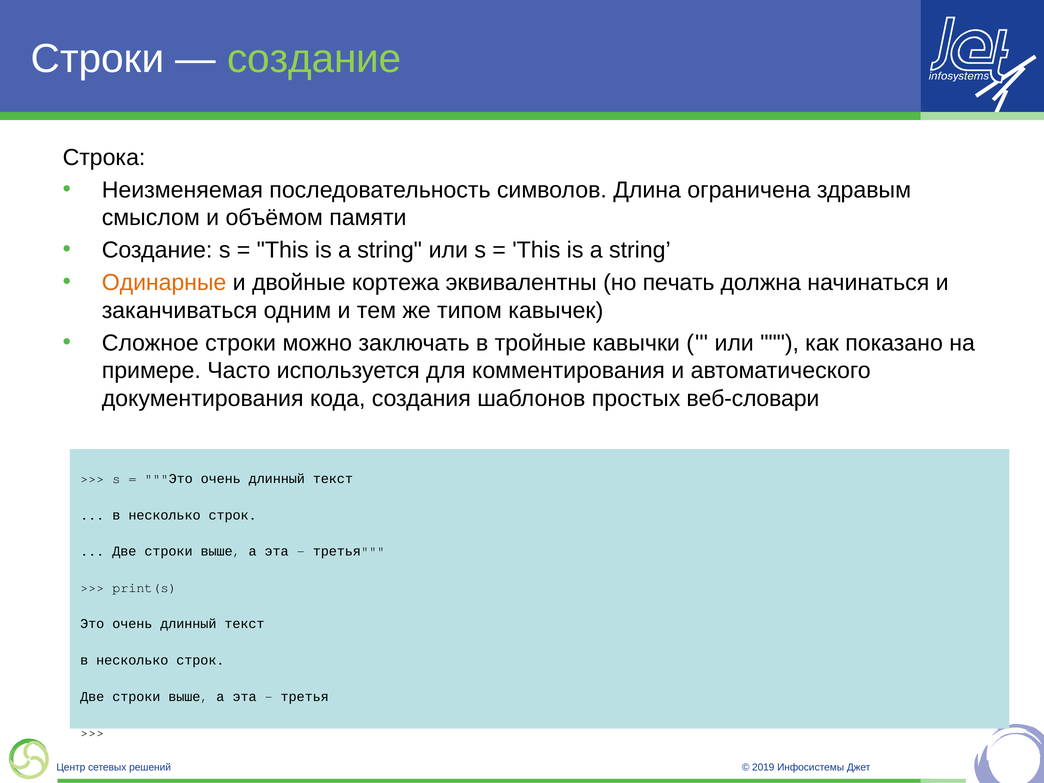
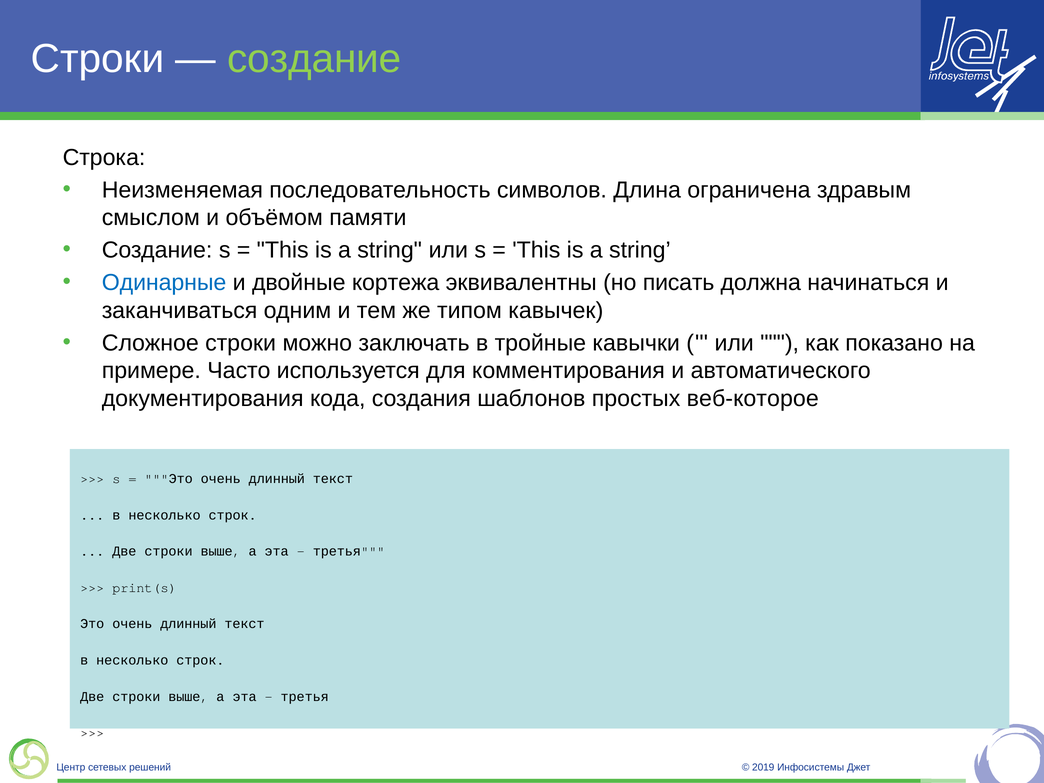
Одинарные colour: orange -> blue
печать: печать -> писать
веб-словари: веб-словари -> веб-которое
